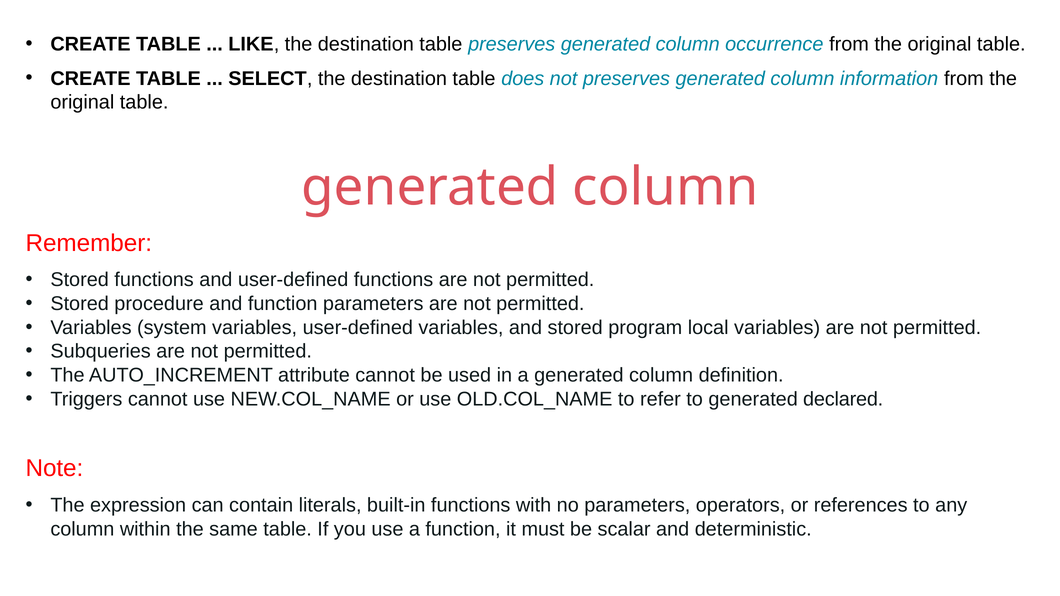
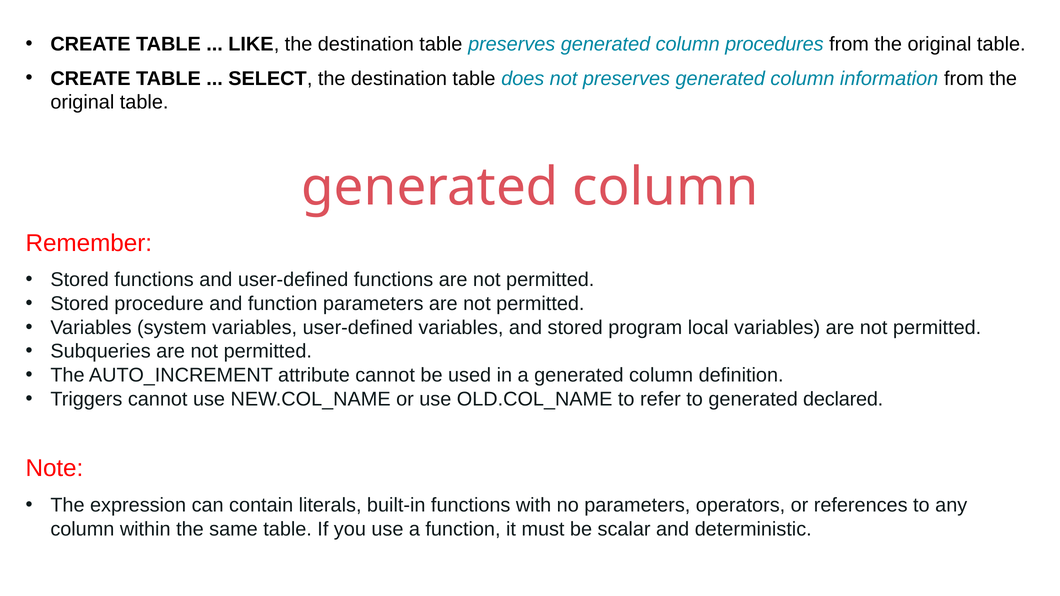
occurrence: occurrence -> procedures
